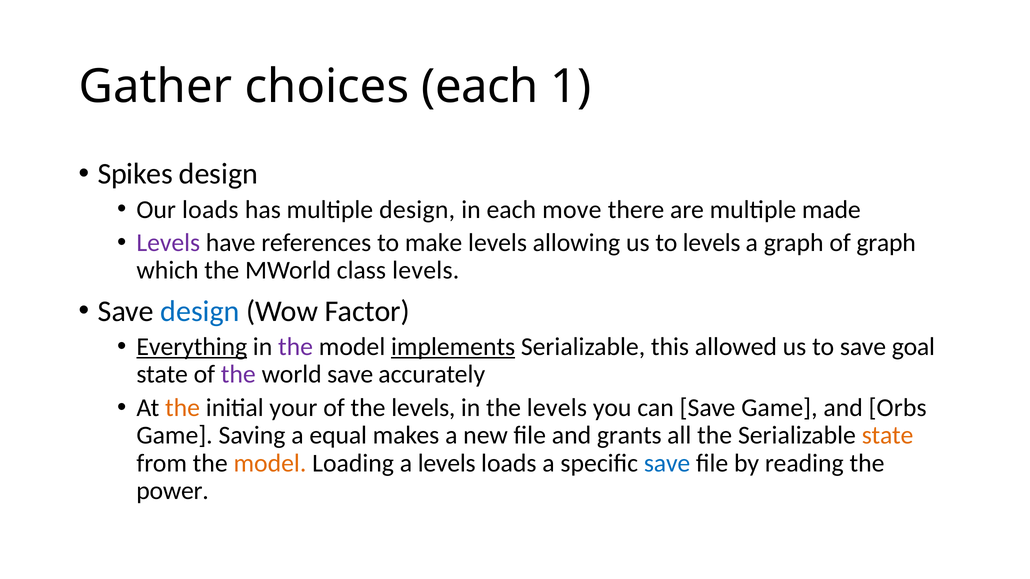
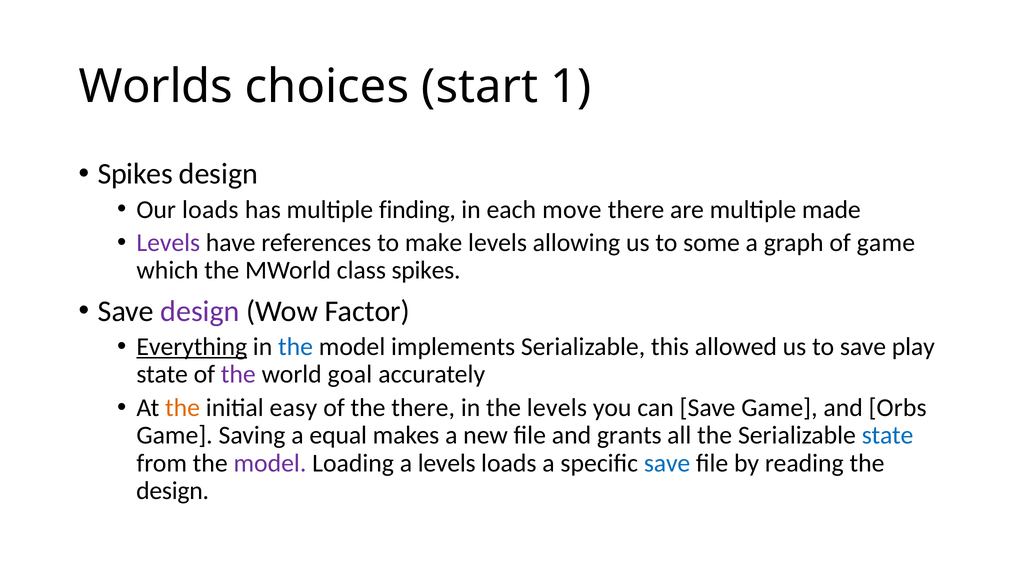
Gather: Gather -> Worlds
choices each: each -> start
multiple design: design -> finding
to levels: levels -> some
of graph: graph -> game
class levels: levels -> spikes
design at (200, 311) colour: blue -> purple
the at (296, 347) colour: purple -> blue
implements underline: present -> none
goal: goal -> play
world save: save -> goal
your: your -> easy
of the levels: levels -> there
state at (888, 436) colour: orange -> blue
model at (270, 463) colour: orange -> purple
power at (173, 491): power -> design
